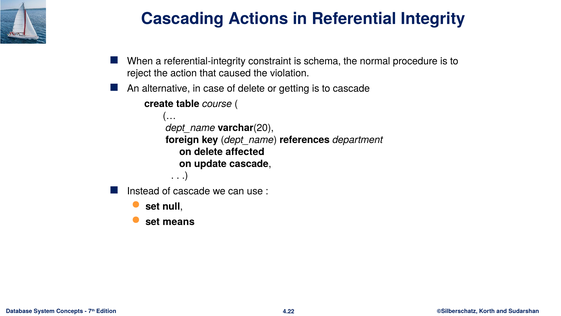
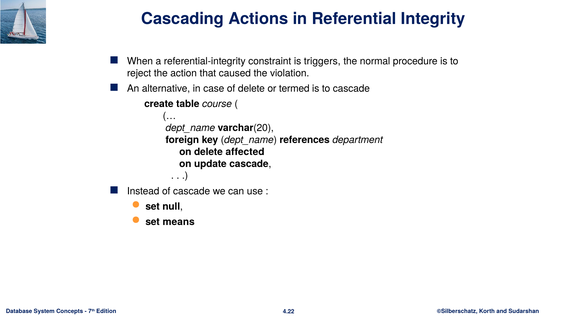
schema: schema -> triggers
getting: getting -> termed
